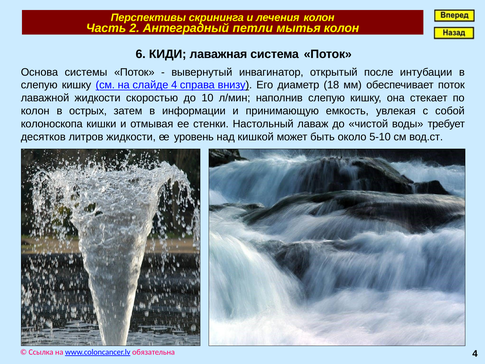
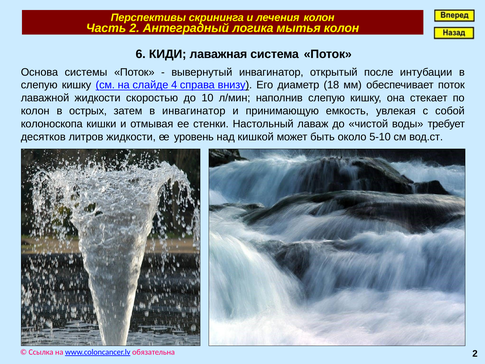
петли: петли -> логика
в информации: информации -> инвагинатор
обязательна 4: 4 -> 2
